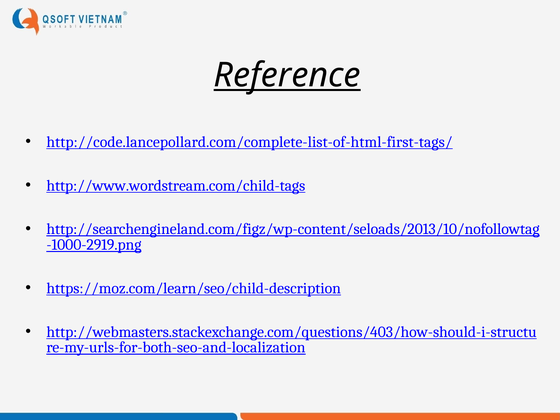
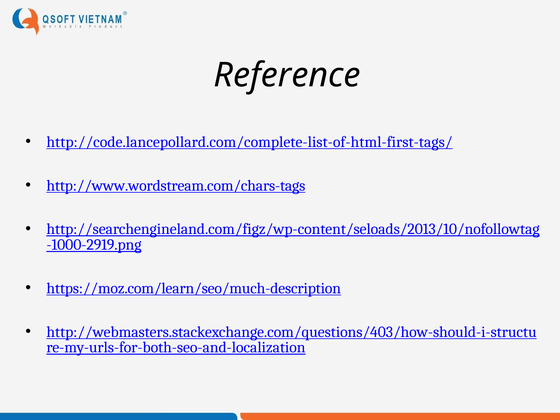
Reference underline: present -> none
http://www.wordstream.com/child-tags: http://www.wordstream.com/child-tags -> http://www.wordstream.com/chars-tags
https://moz.com/learn/seo/child-description: https://moz.com/learn/seo/child-description -> https://moz.com/learn/seo/much-description
